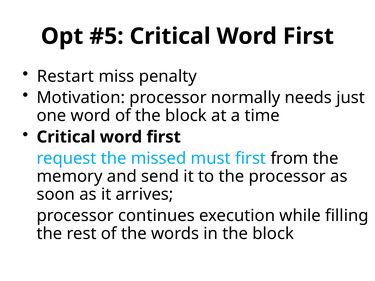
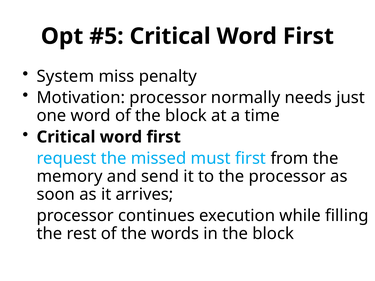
Restart: Restart -> System
